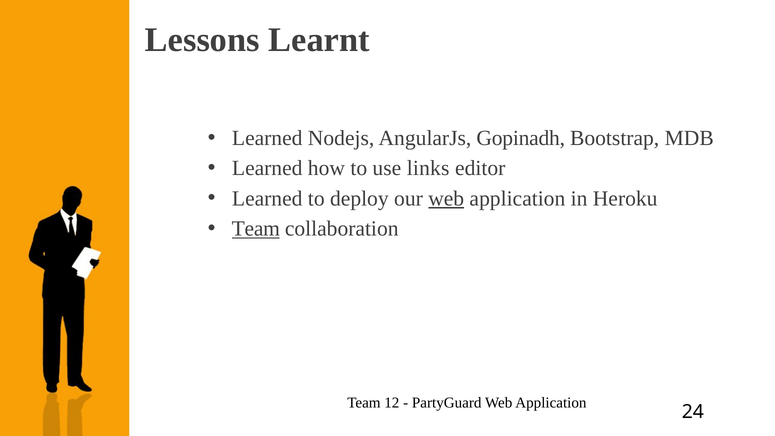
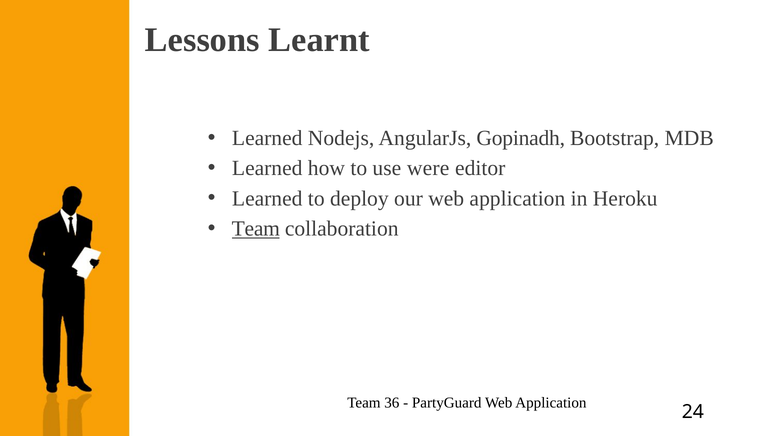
links: links -> were
web at (446, 198) underline: present -> none
12: 12 -> 36
